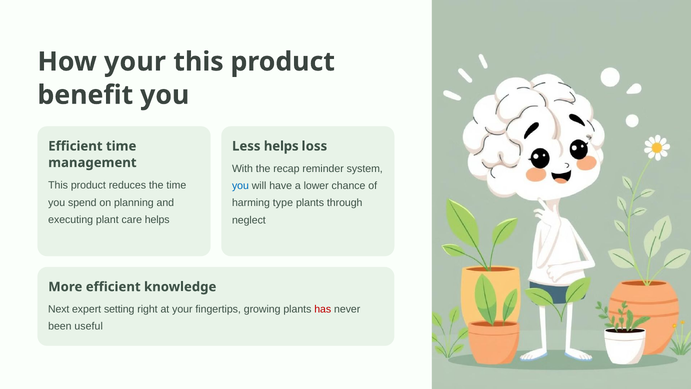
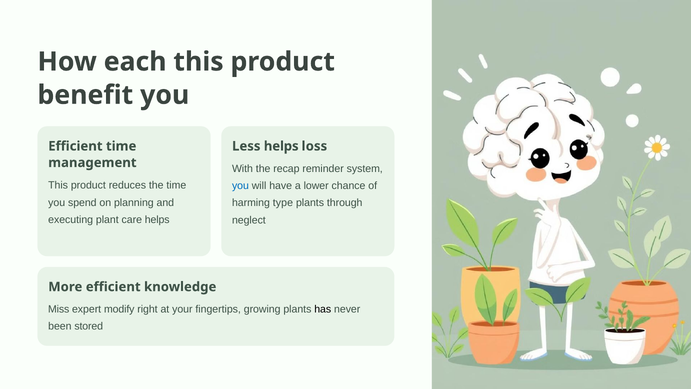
How your: your -> each
Next: Next -> Miss
setting: setting -> modify
has colour: red -> black
useful: useful -> stored
